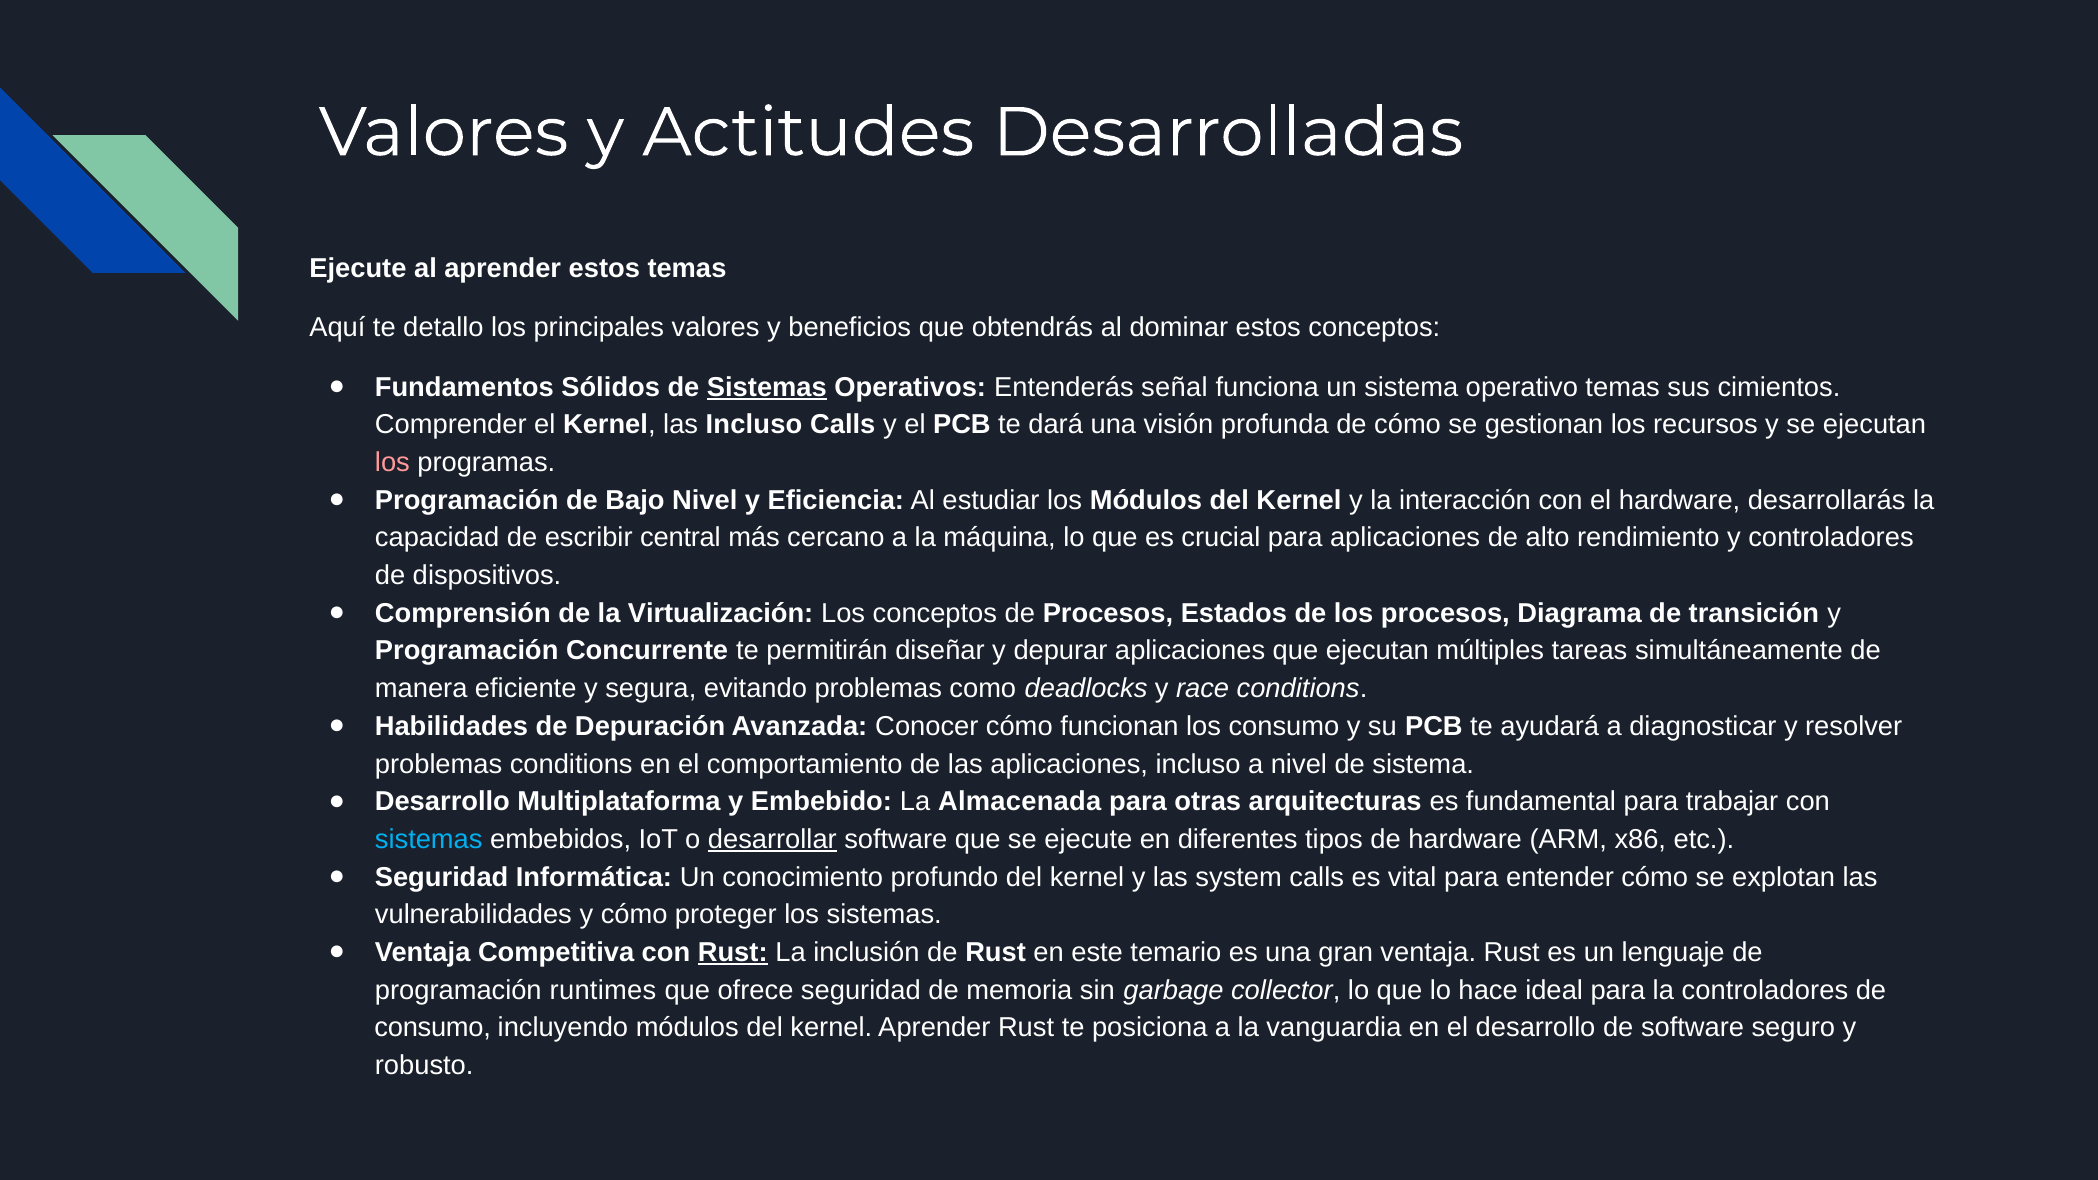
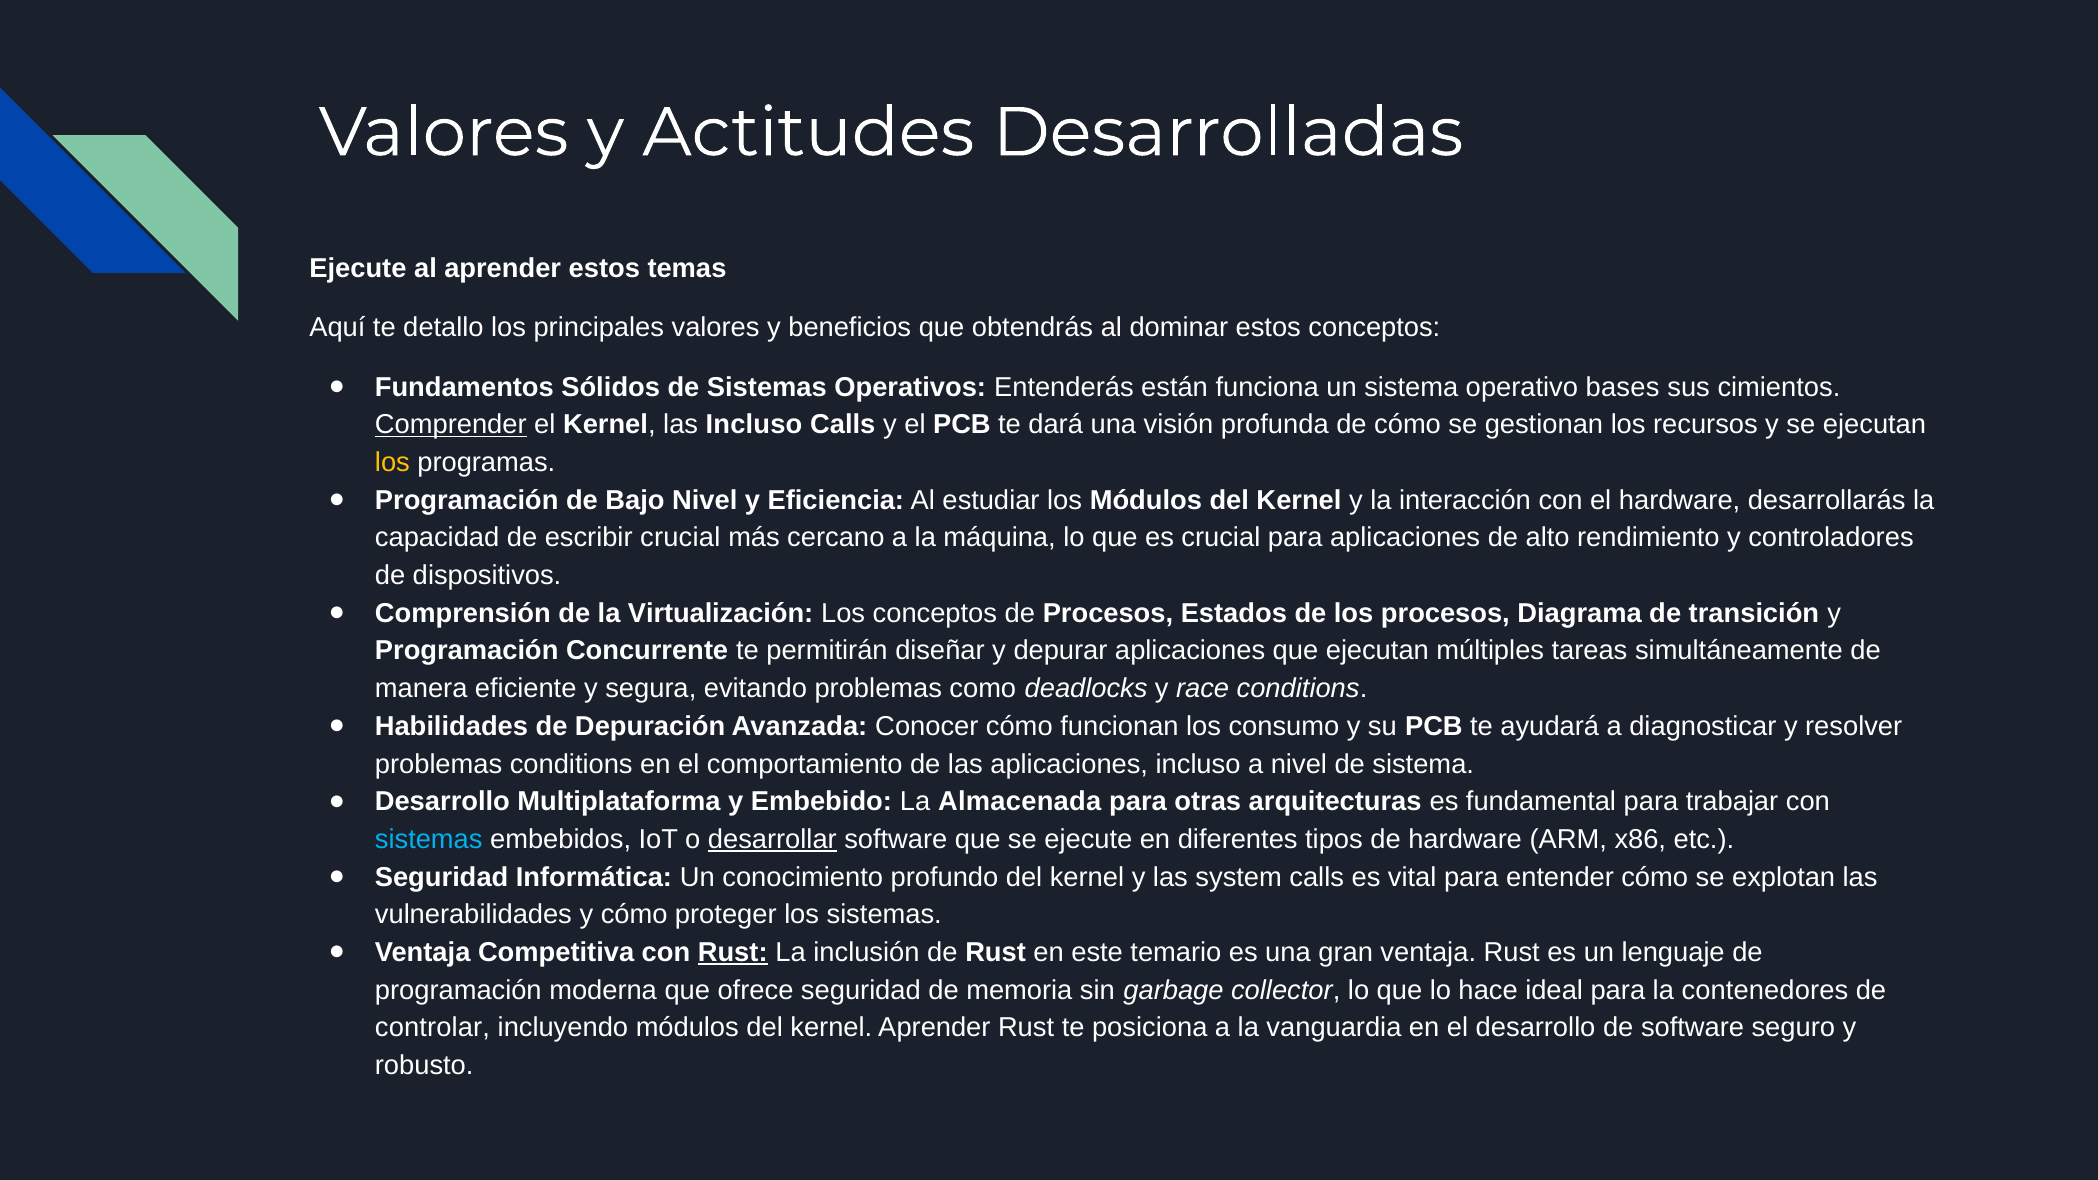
Sistemas at (767, 387) underline: present -> none
señal: señal -> están
operativo temas: temas -> bases
Comprender underline: none -> present
los at (392, 463) colour: pink -> yellow
escribir central: central -> crucial
runtimes: runtimes -> moderna
la controladores: controladores -> contenedores
consumo at (433, 1028): consumo -> controlar
